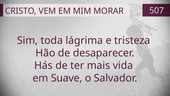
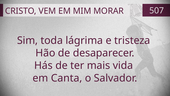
Suave: Suave -> Canta
